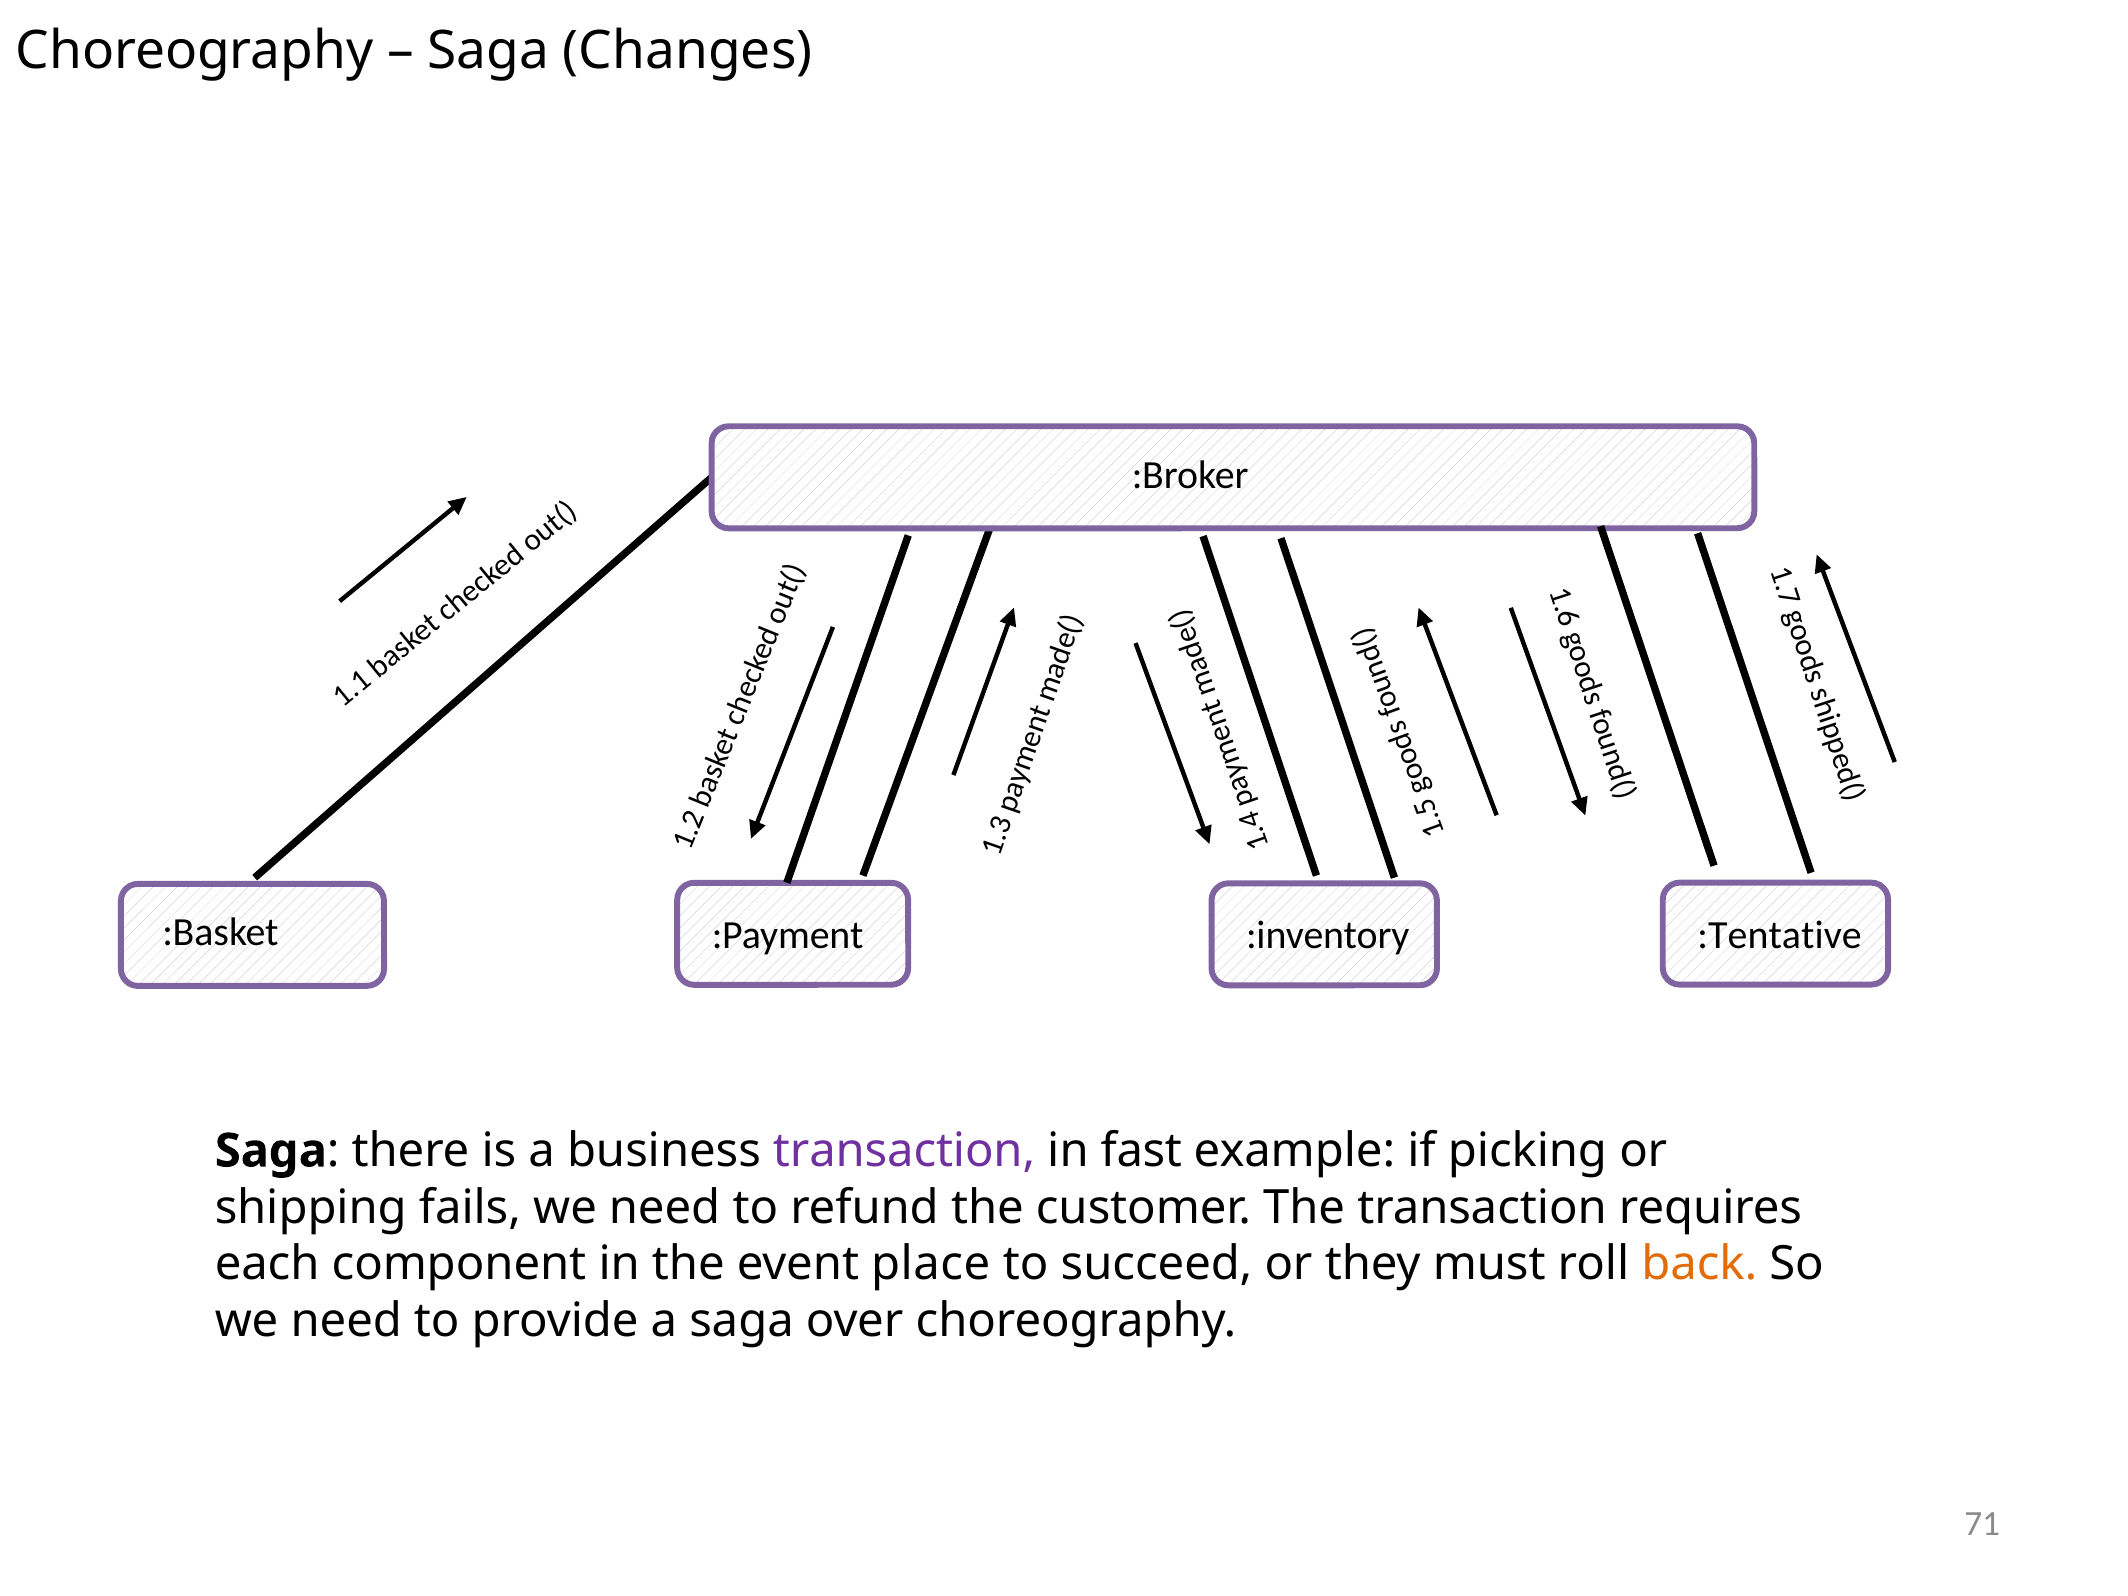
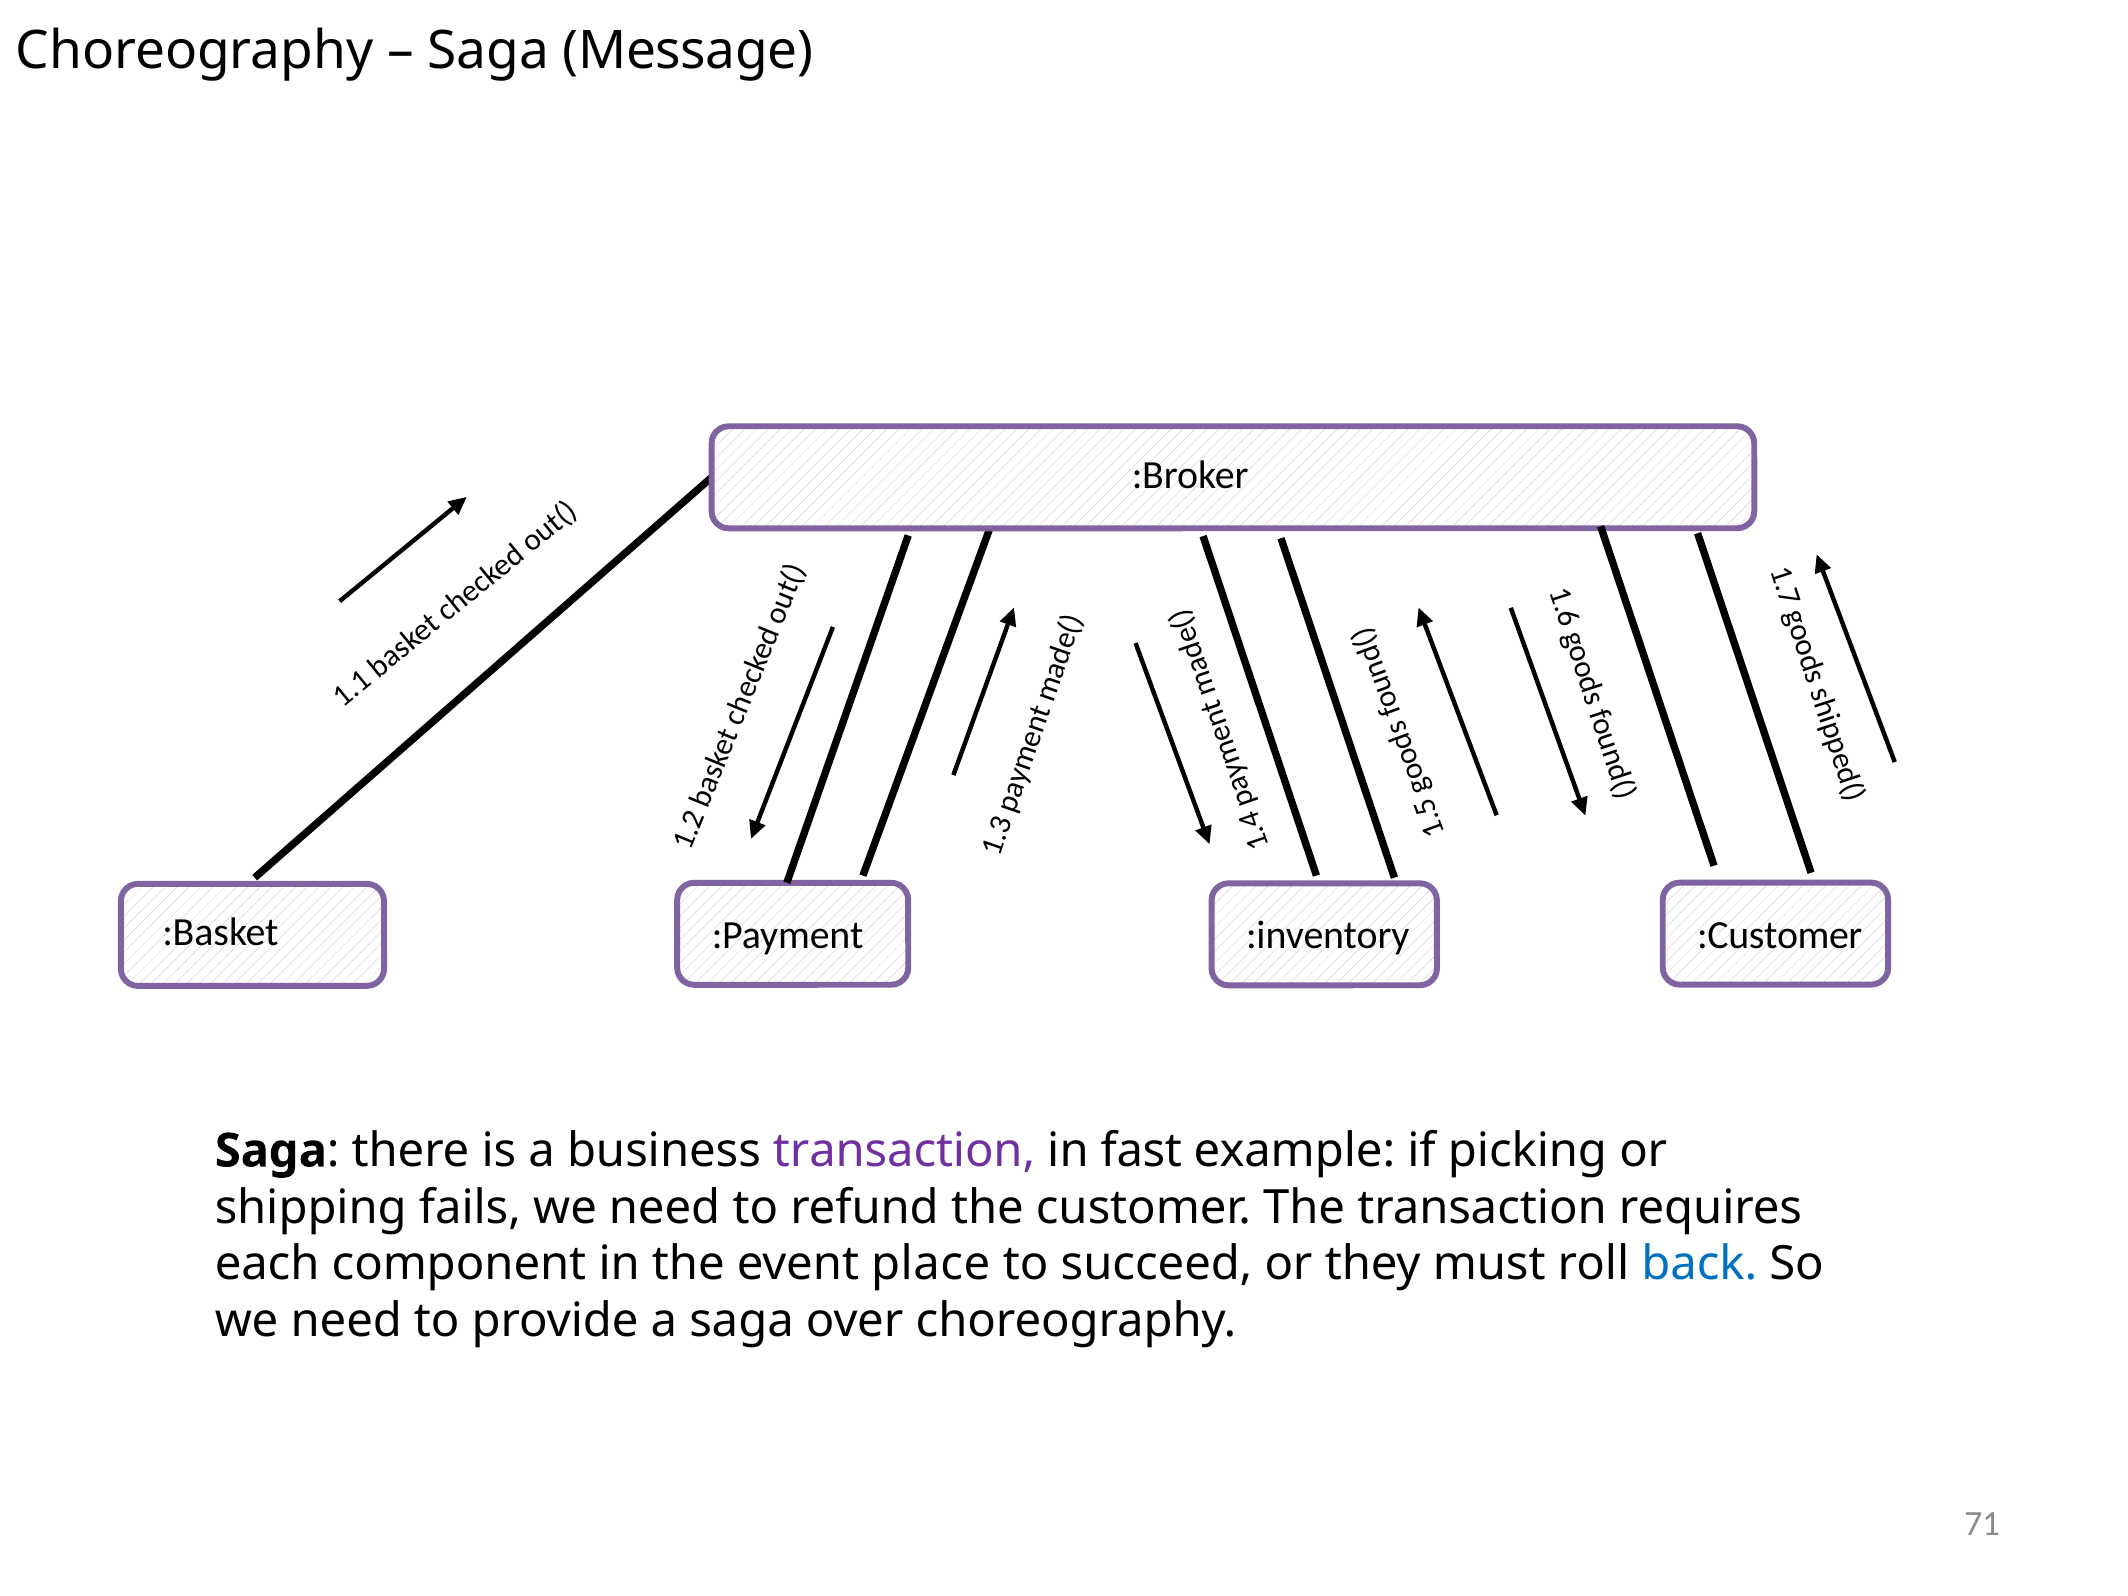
Changes: Changes -> Message
:Tentative: :Tentative -> :Customer
back colour: orange -> blue
